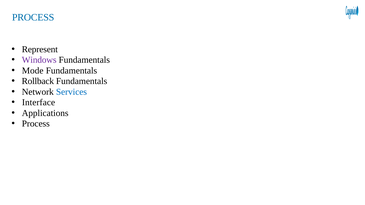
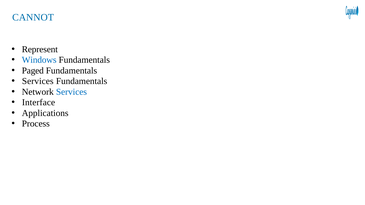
PROCESS at (33, 17): PROCESS -> CANNOT
Windows colour: purple -> blue
Mode: Mode -> Paged
Rollback at (38, 81): Rollback -> Services
